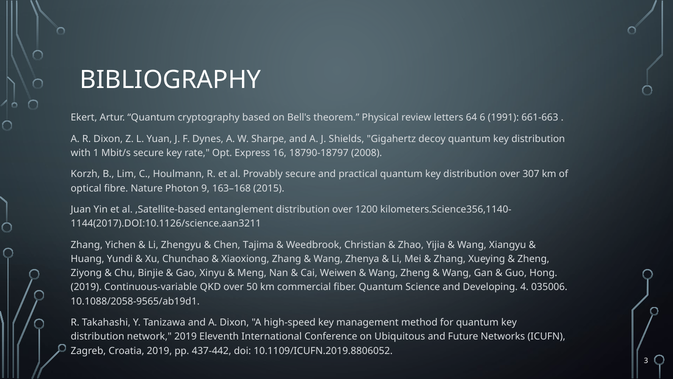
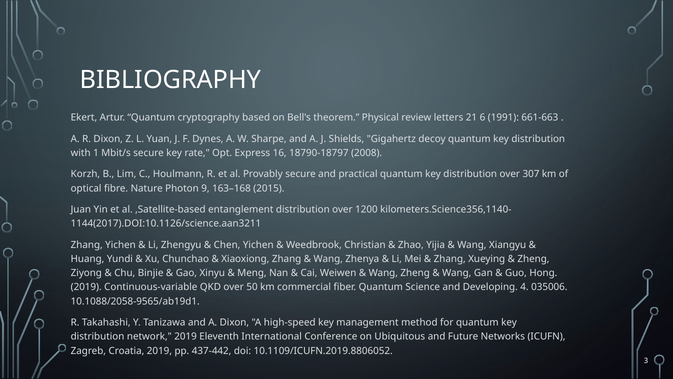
64: 64 -> 21
Chen Tajima: Tajima -> Yichen
